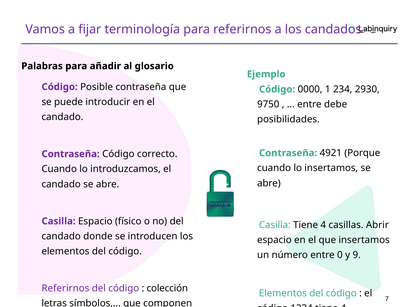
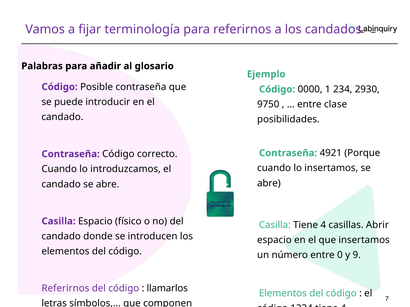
debe: debe -> clase
colección: colección -> llamarlos
